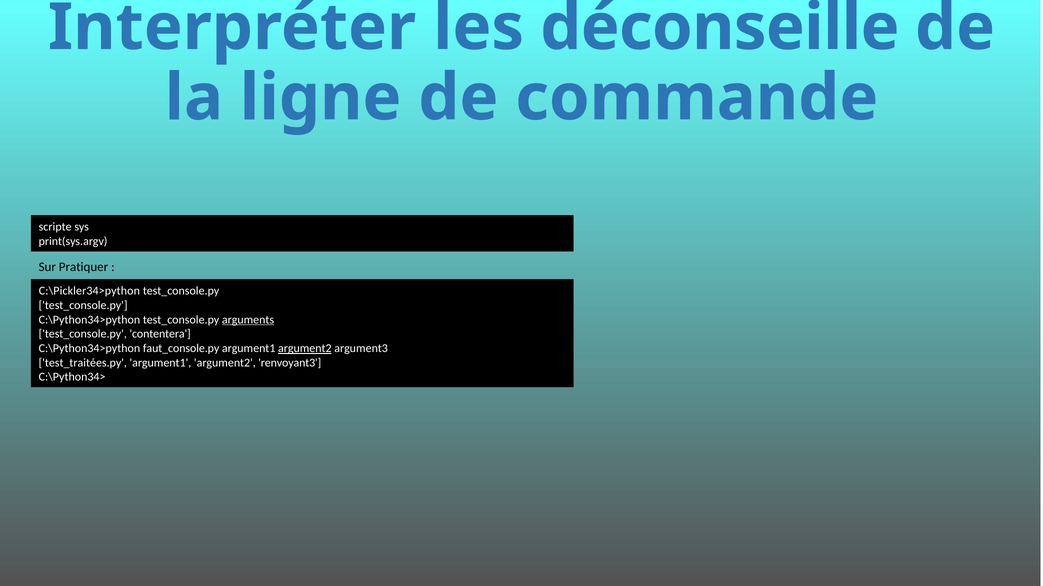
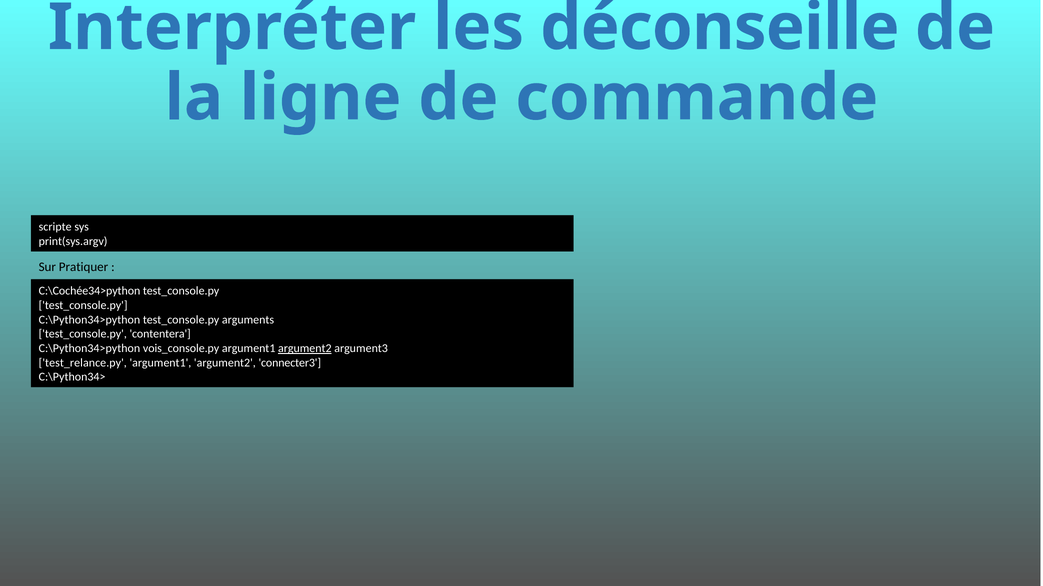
C:\Pickler34>python: C:\Pickler34>python -> C:\Cochée34>python
arguments underline: present -> none
faut_console.py: faut_console.py -> vois_console.py
test_traitées.py: test_traitées.py -> test_relance.py
renvoyant3: renvoyant3 -> connecter3
